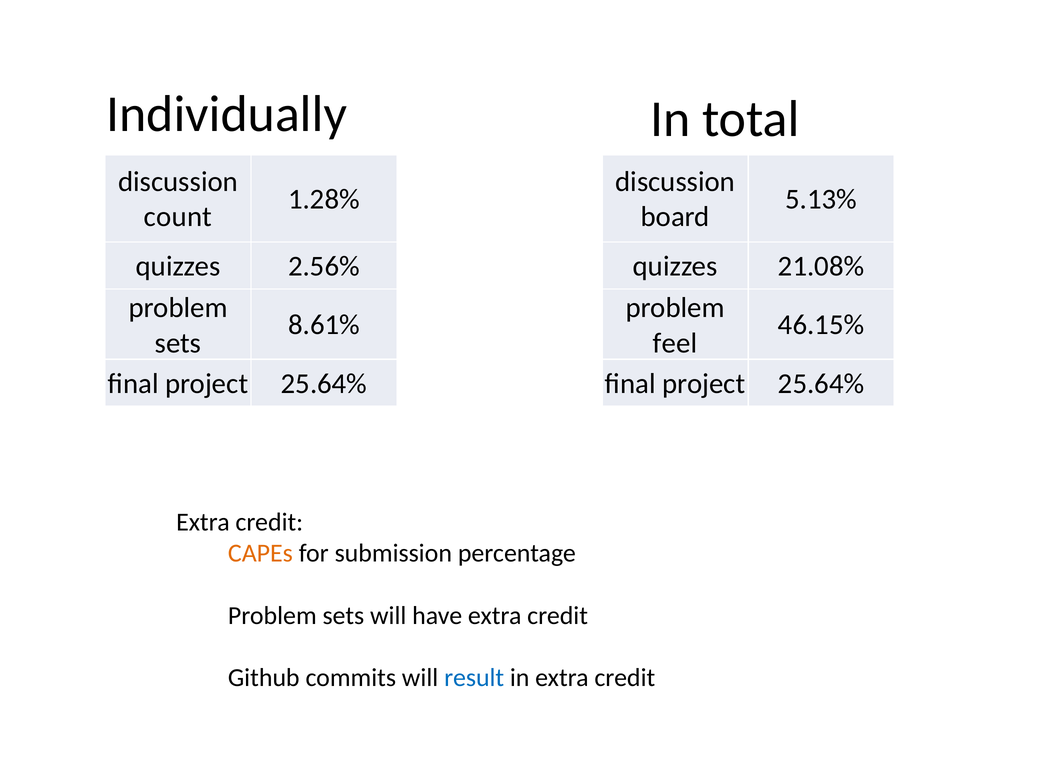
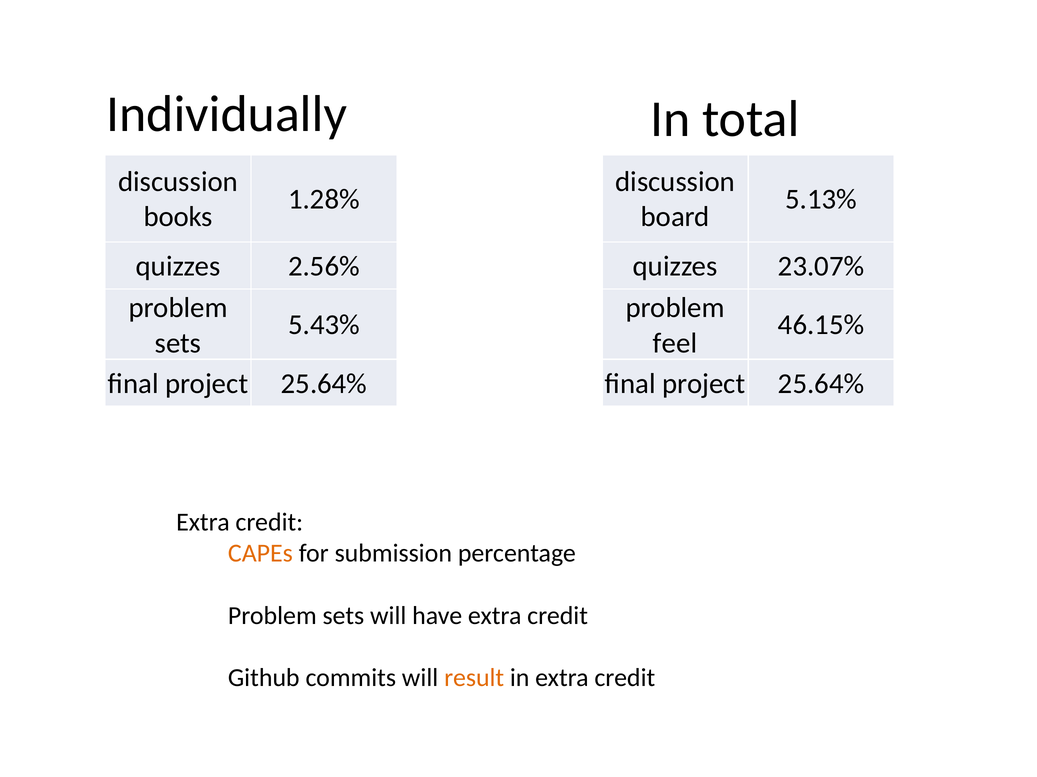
count: count -> books
21.08%: 21.08% -> 23.07%
8.61%: 8.61% -> 5.43%
result colour: blue -> orange
